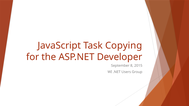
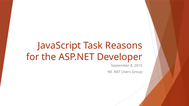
Copying: Copying -> Reasons
